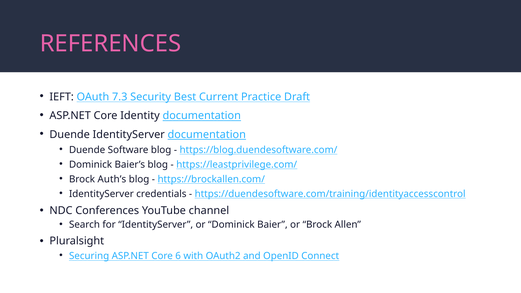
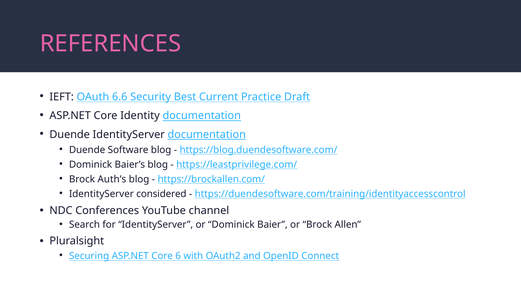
7.3: 7.3 -> 6.6
credentials: credentials -> considered
